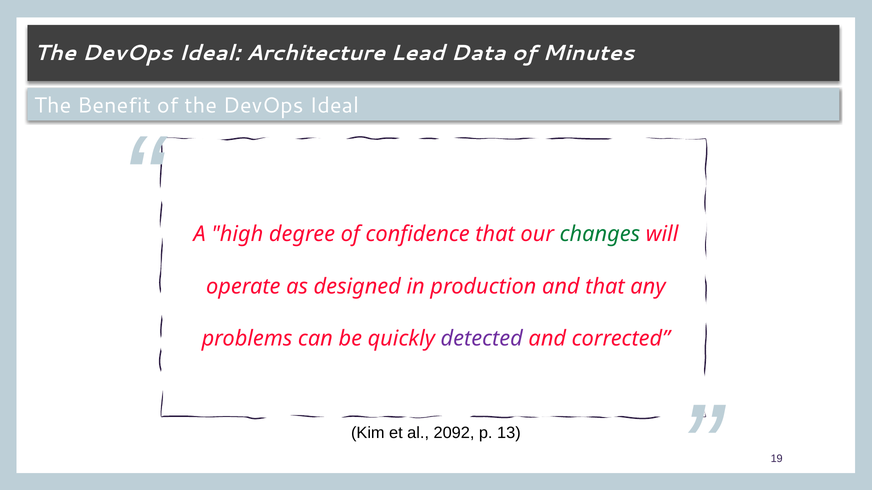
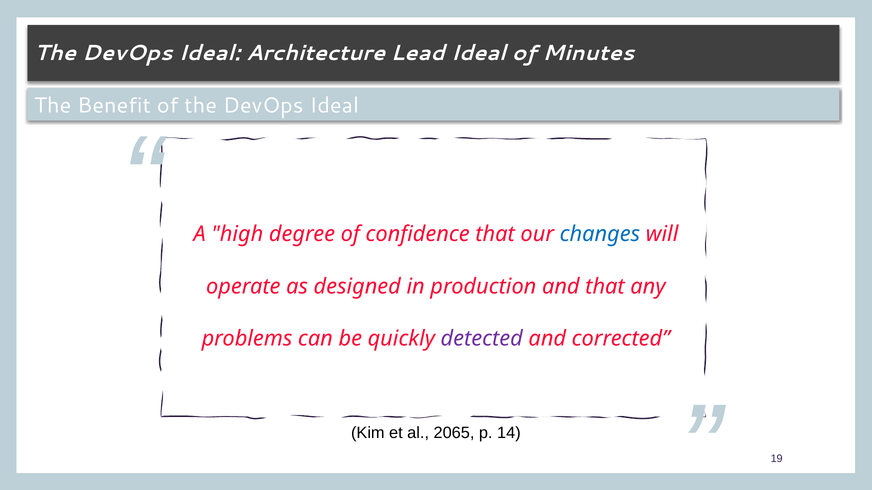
Lead Data: Data -> Ideal
changes colour: green -> blue
2092: 2092 -> 2065
13: 13 -> 14
